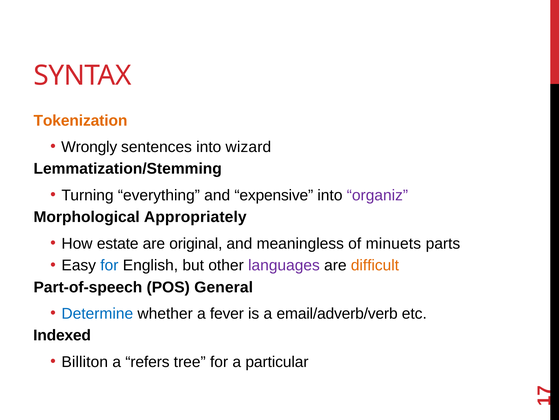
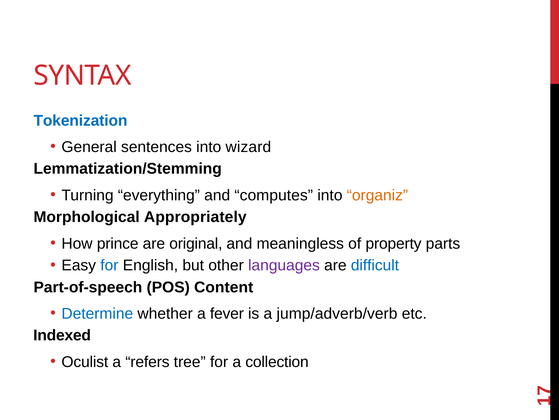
Tokenization colour: orange -> blue
Wrongly: Wrongly -> General
expensive: expensive -> computes
organiz colour: purple -> orange
estate: estate -> prince
minuets: minuets -> property
difficult colour: orange -> blue
General: General -> Content
email/adverb/verb: email/adverb/verb -> jump/adverb/verb
Billiton: Billiton -> Oculist
particular: particular -> collection
